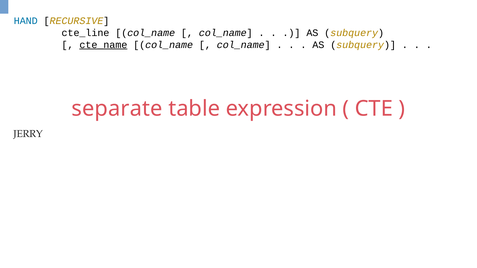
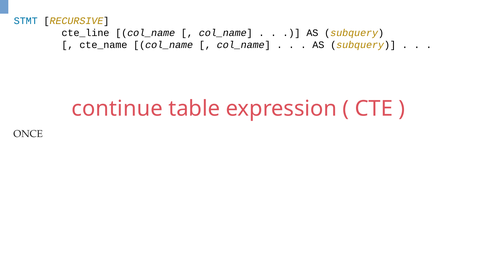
HAND: HAND -> STMT
cte_name underline: present -> none
separate: separate -> continue
JERRY: JERRY -> ONCE
